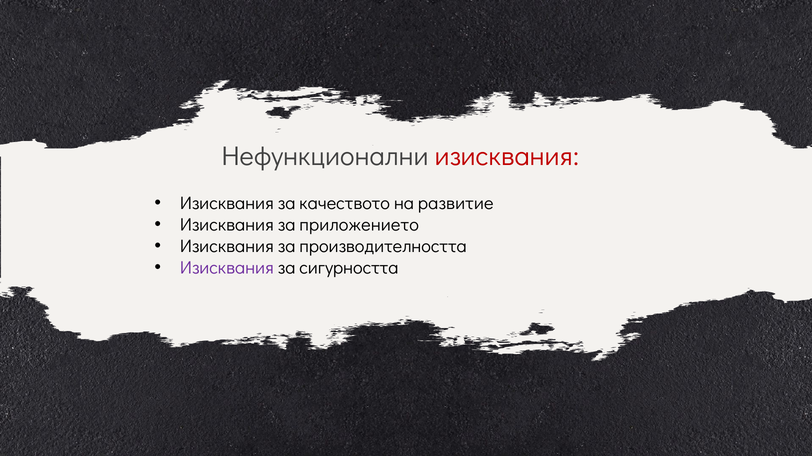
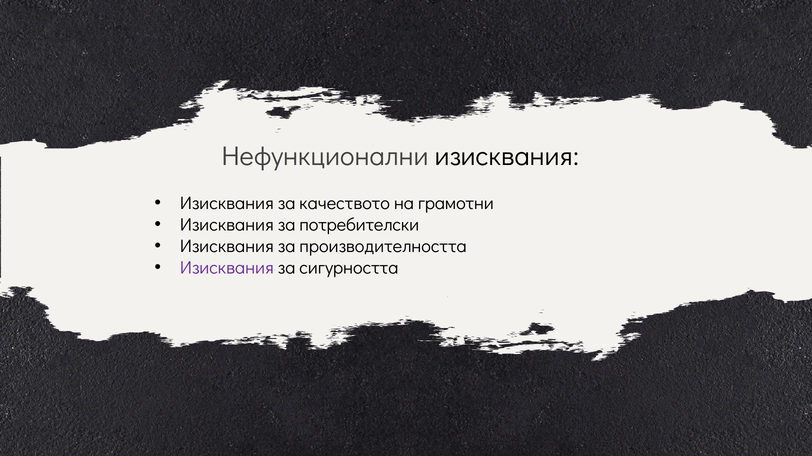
изисквания at (507, 156) colour: red -> black
развитие: развитие -> грамотни
приложението: приложението -> потребителски
